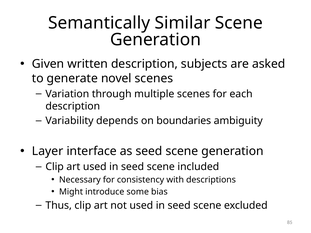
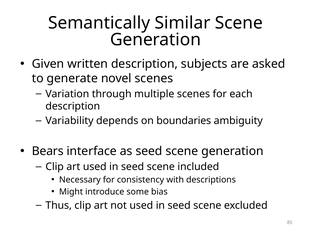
Layer: Layer -> Bears
